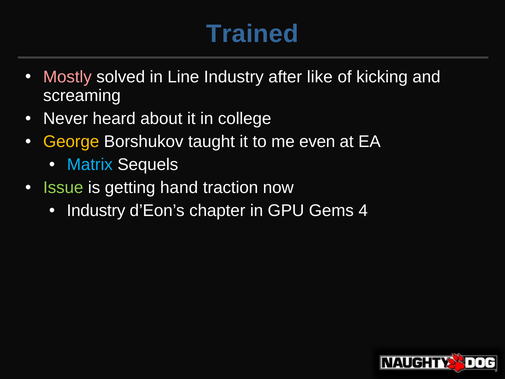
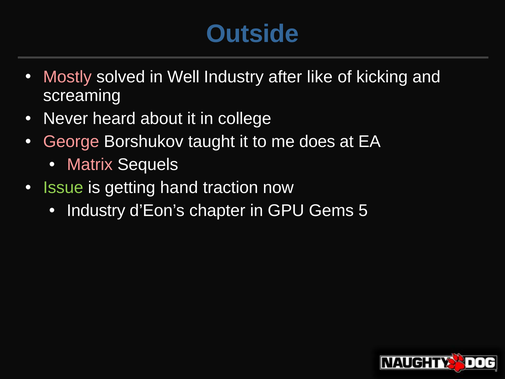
Trained: Trained -> Outside
Line: Line -> Well
George colour: yellow -> pink
even: even -> does
Matrix colour: light blue -> pink
4: 4 -> 5
